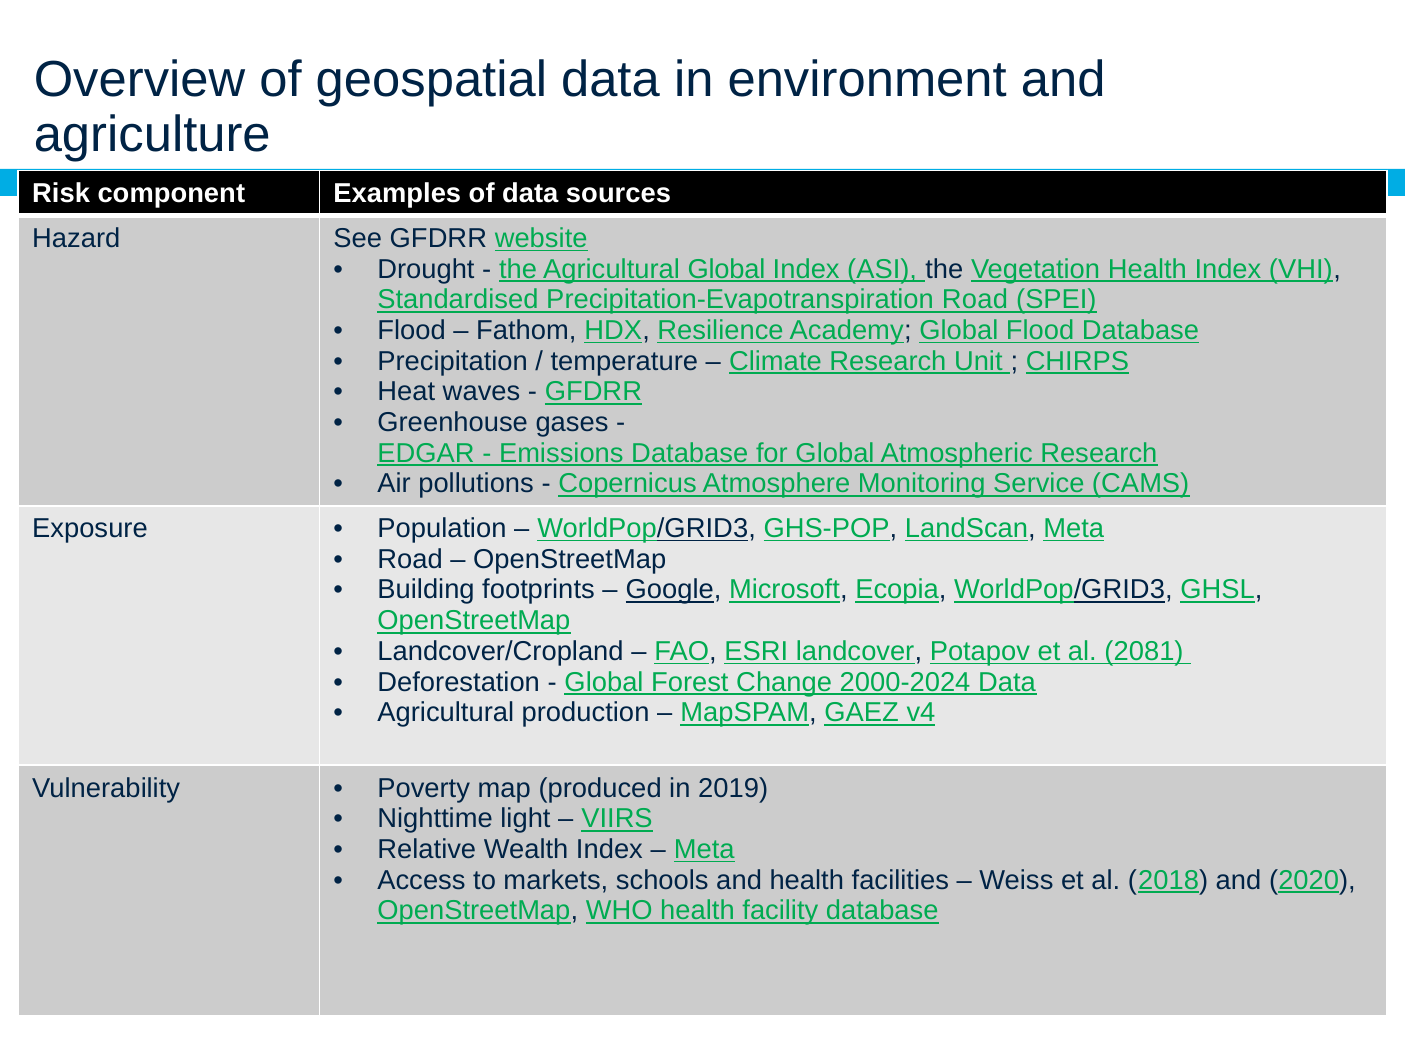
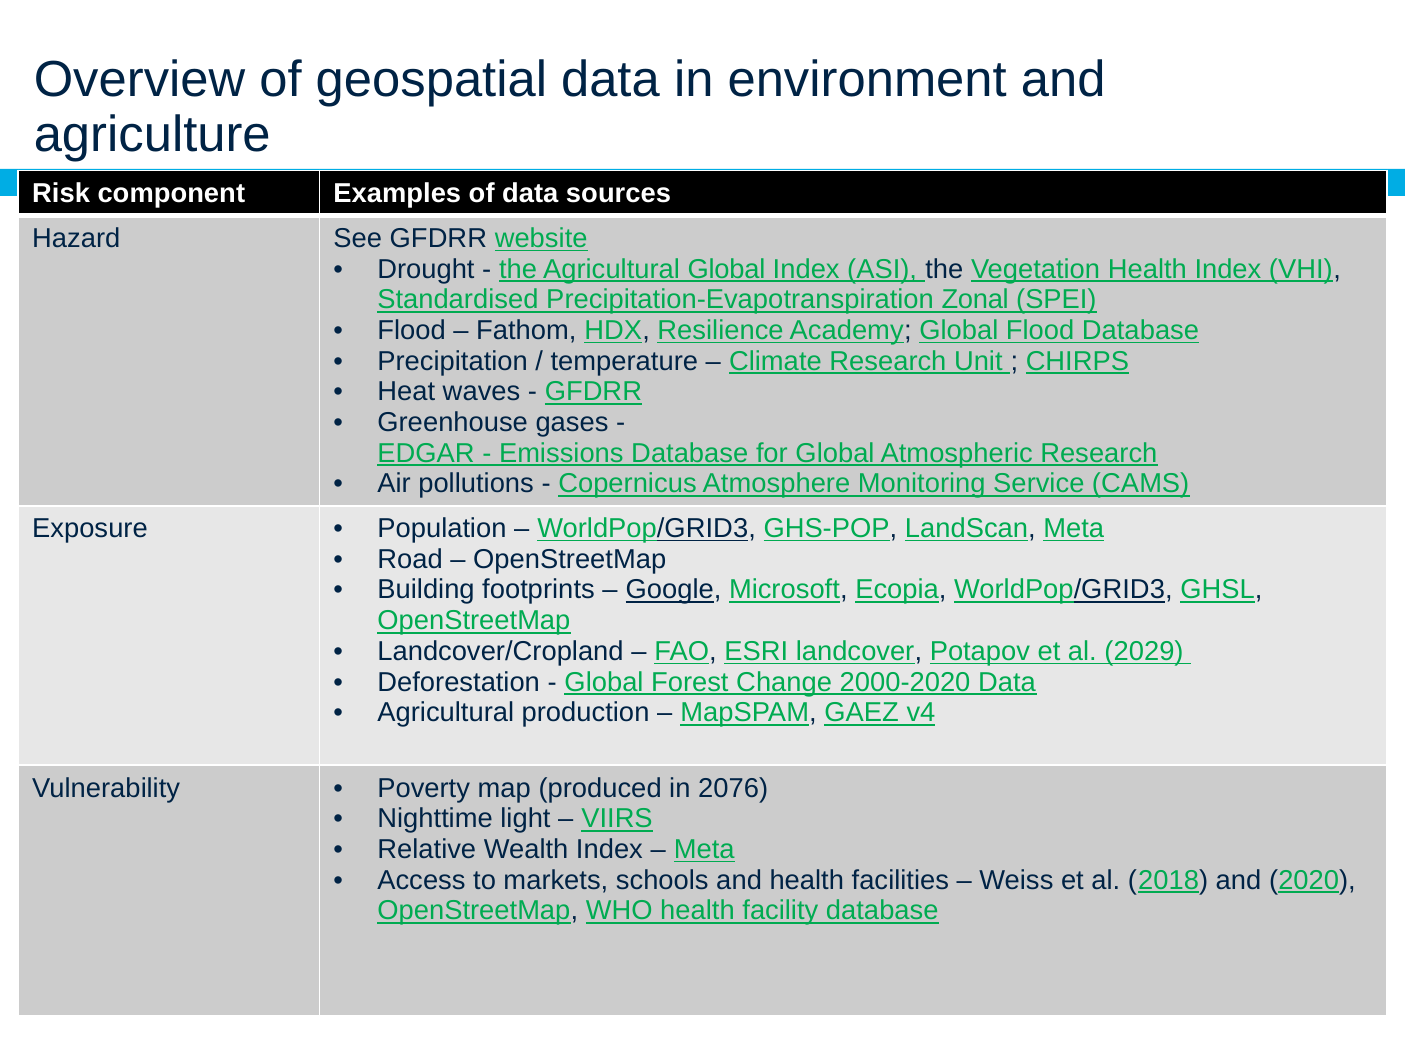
Precipitation-Evapotranspiration Road: Road -> Zonal
2081: 2081 -> 2029
2000-2024: 2000-2024 -> 2000-2020
2019: 2019 -> 2076
